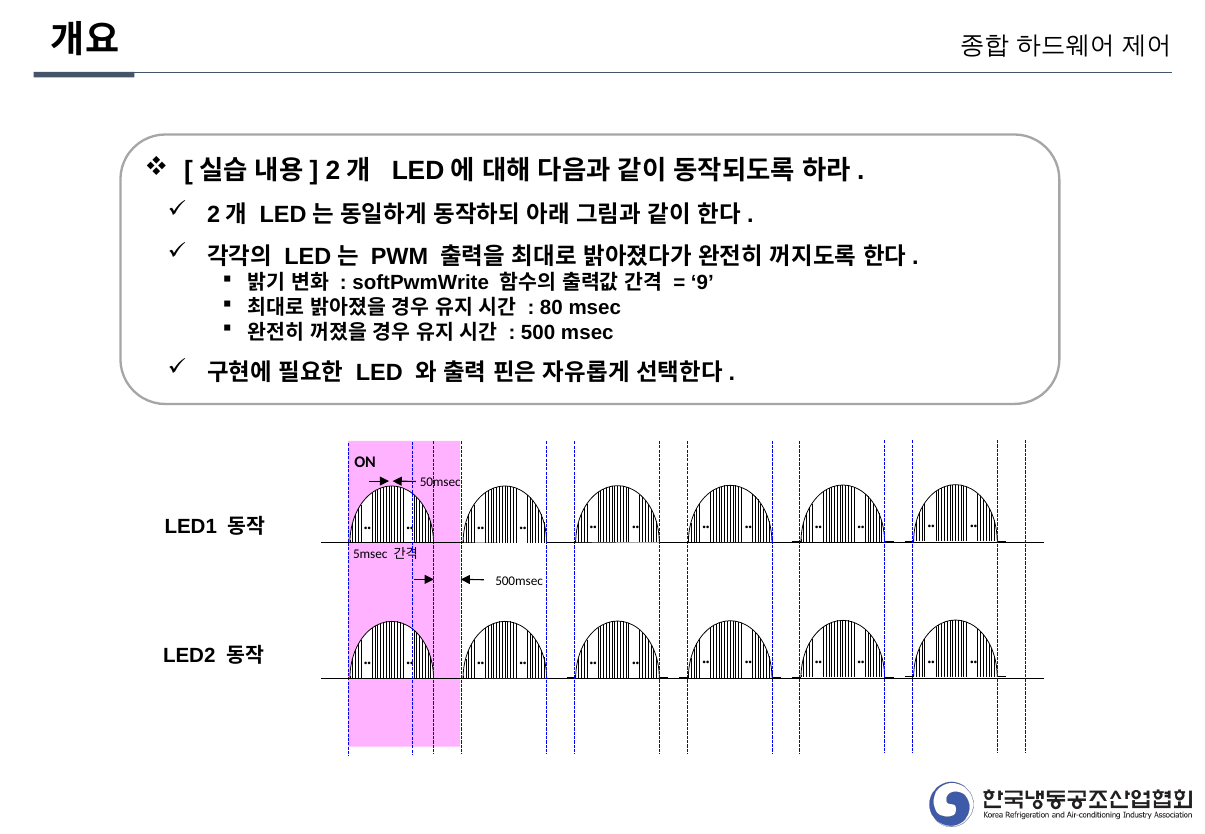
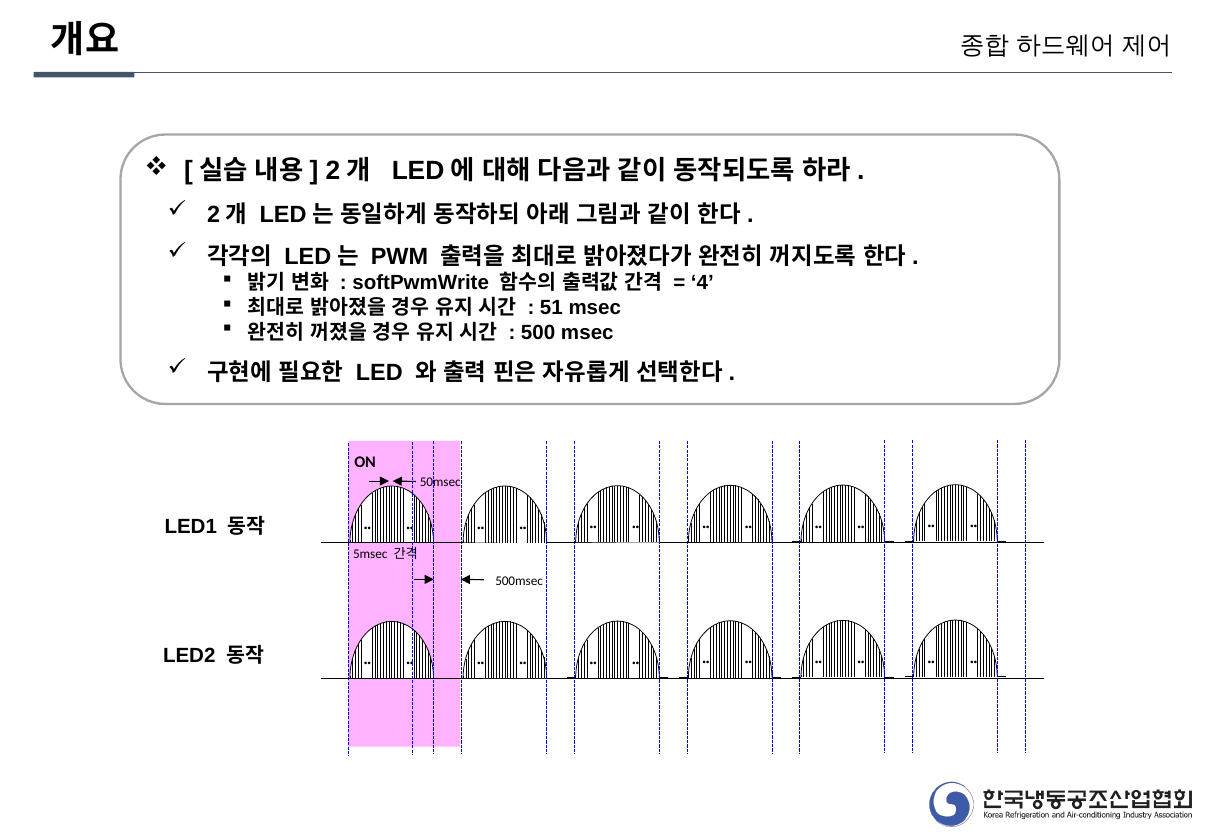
9: 9 -> 4
80: 80 -> 51
